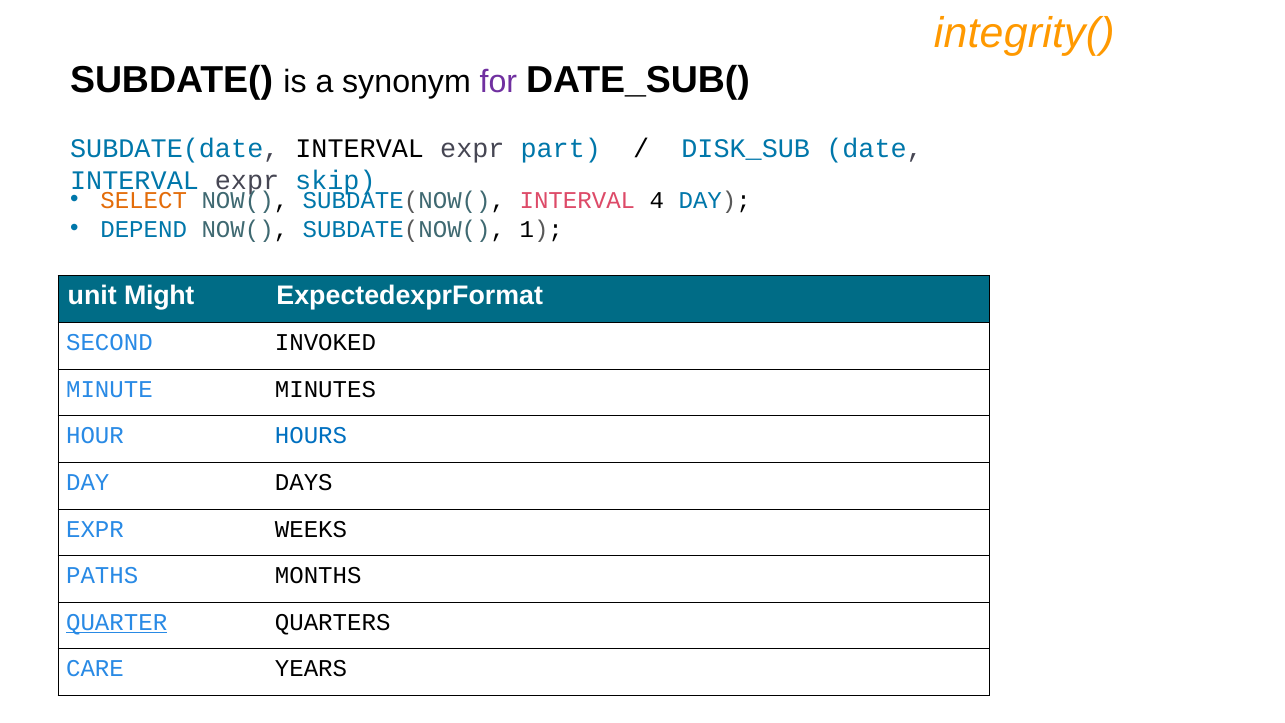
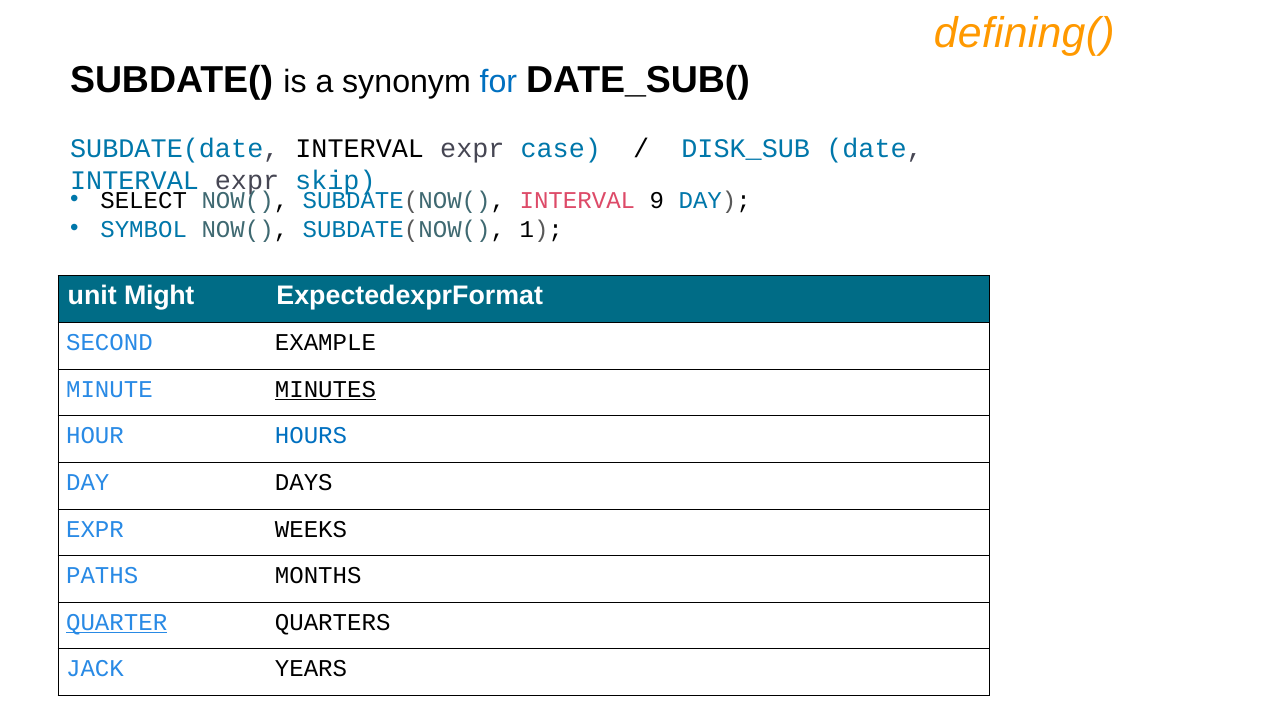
integrity(: integrity( -> defining(
for colour: purple -> blue
part: part -> case
SELECT colour: orange -> black
4: 4 -> 9
DEPEND: DEPEND -> SYMBOL
INVOKED: INVOKED -> EXAMPLE
MINUTES underline: none -> present
CARE: CARE -> JACK
